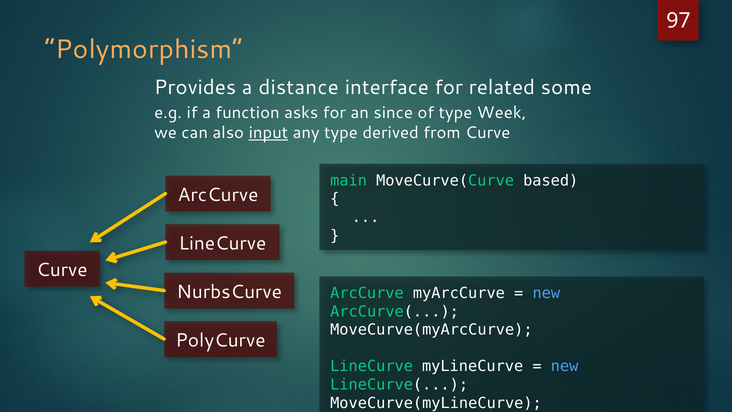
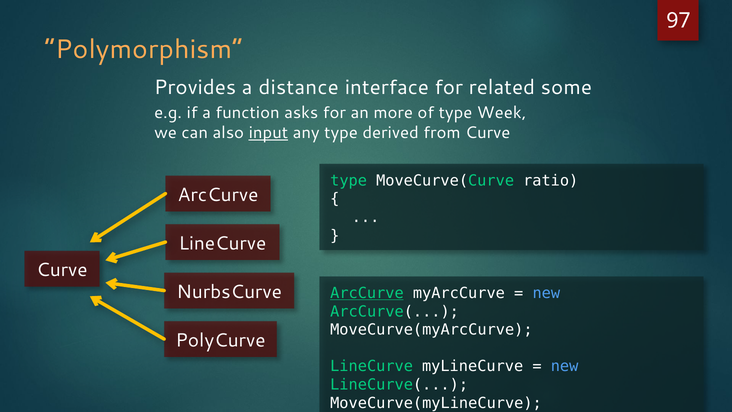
since: since -> more
main at (349, 180): main -> type
based: based -> ratio
ArcCurve at (367, 293) underline: none -> present
